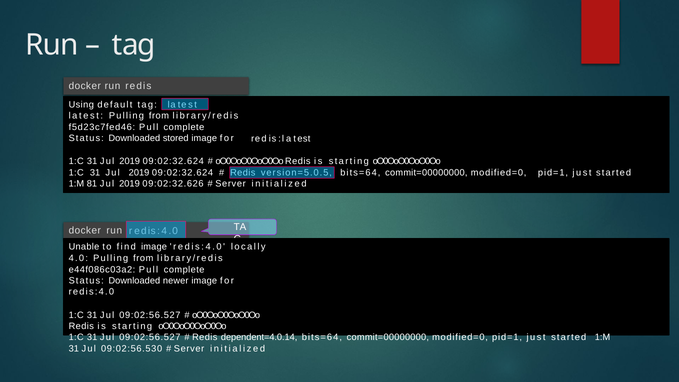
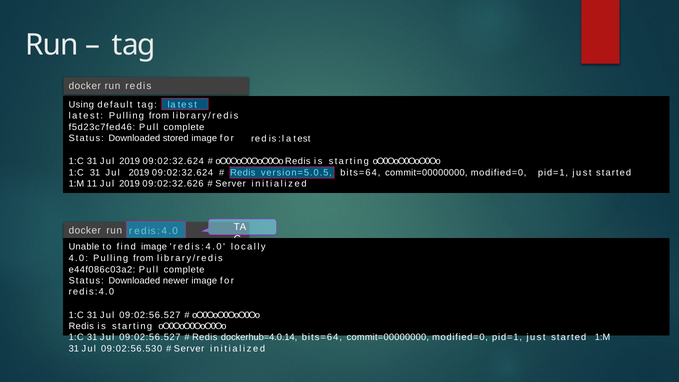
81: 81 -> 11
dependent=4.0.14: dependent=4.0.14 -> dockerhub=4.0.14
